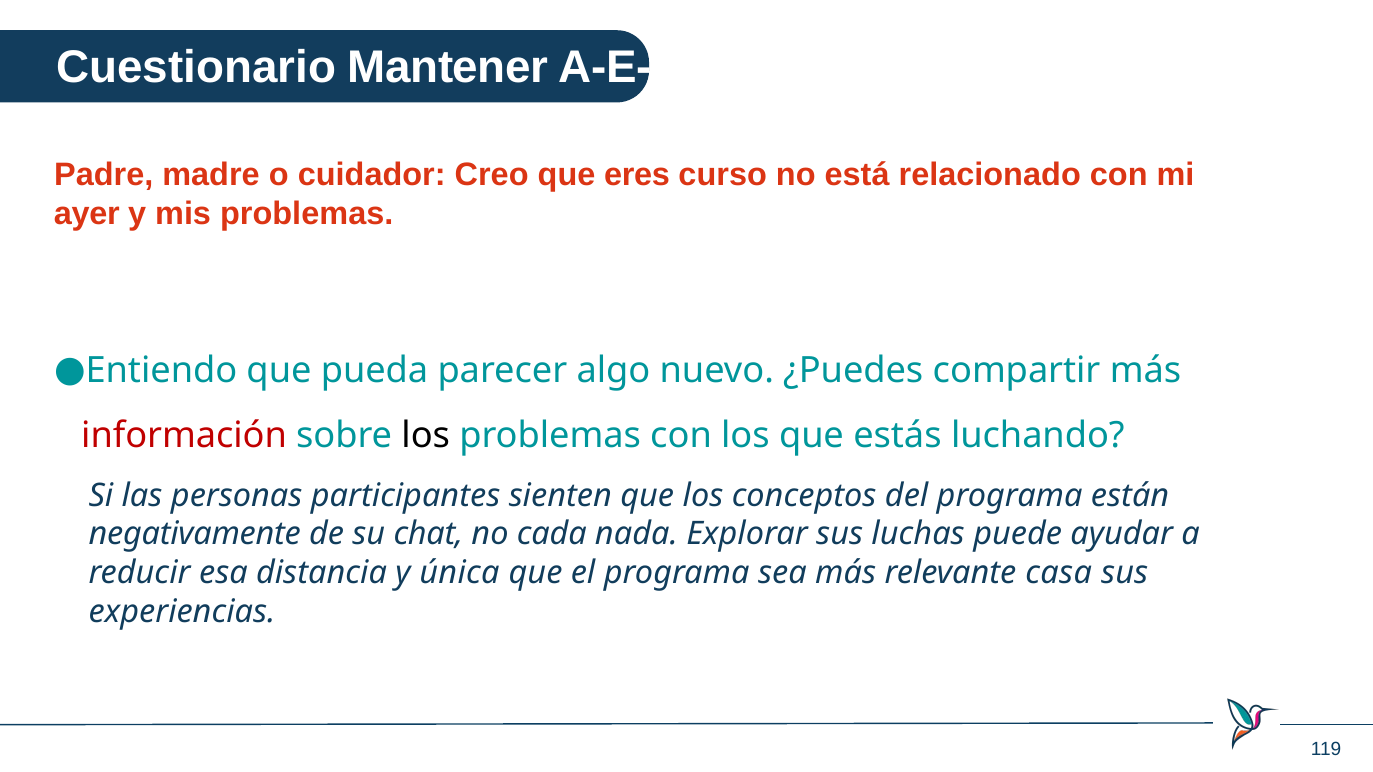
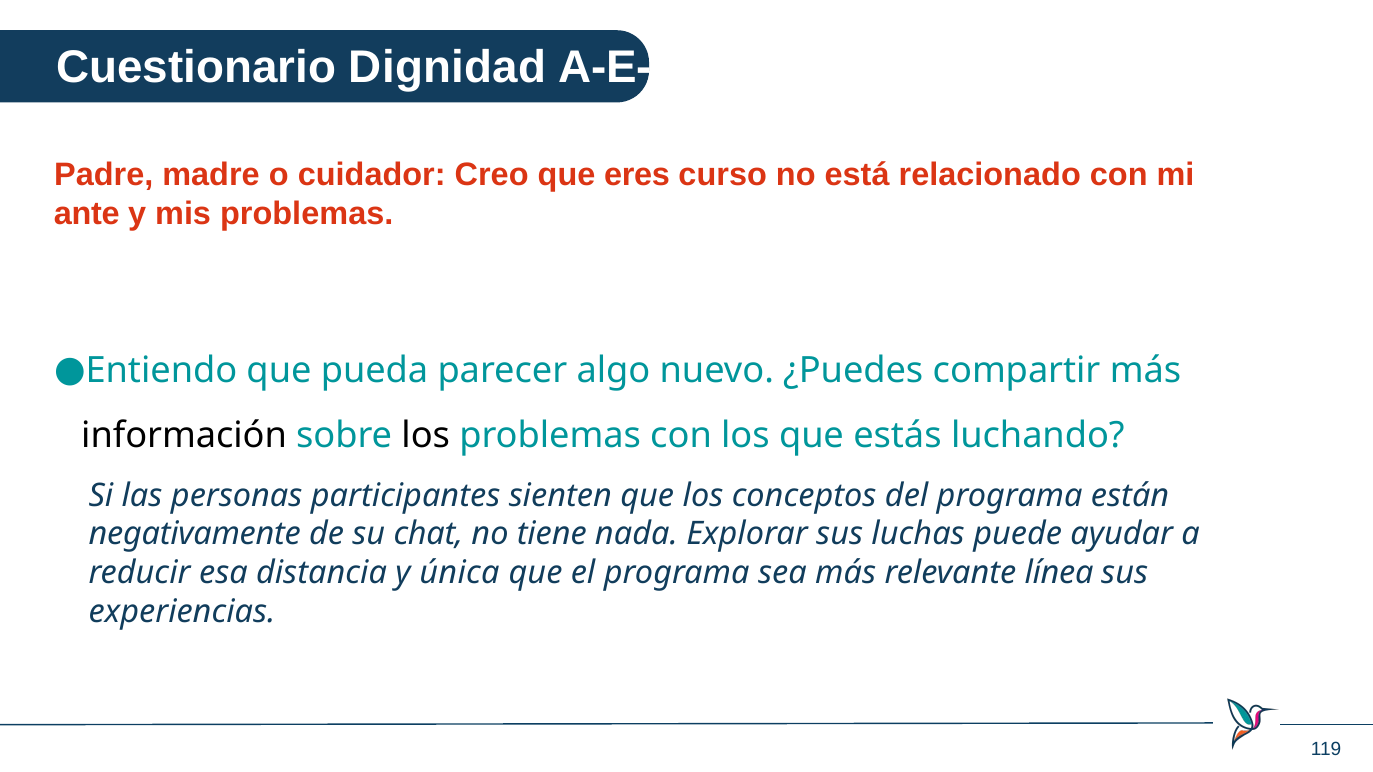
Mantener: Mantener -> Dignidad
ayer: ayer -> ante
información colour: red -> black
cada: cada -> tiene
casa: casa -> línea
